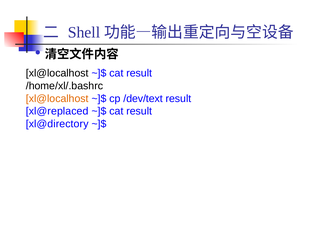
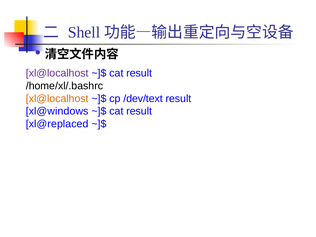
xl@localhost at (57, 73) colour: black -> purple
xl@replaced: xl@replaced -> xl@windows
xl@directory: xl@directory -> xl@replaced
